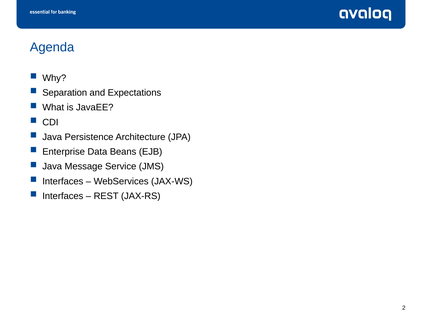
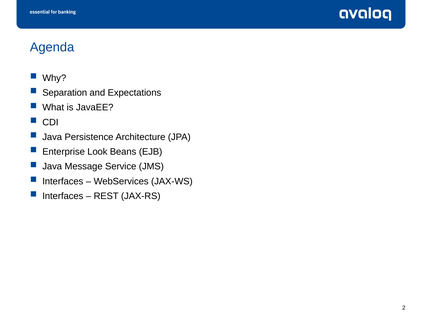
Data: Data -> Look
